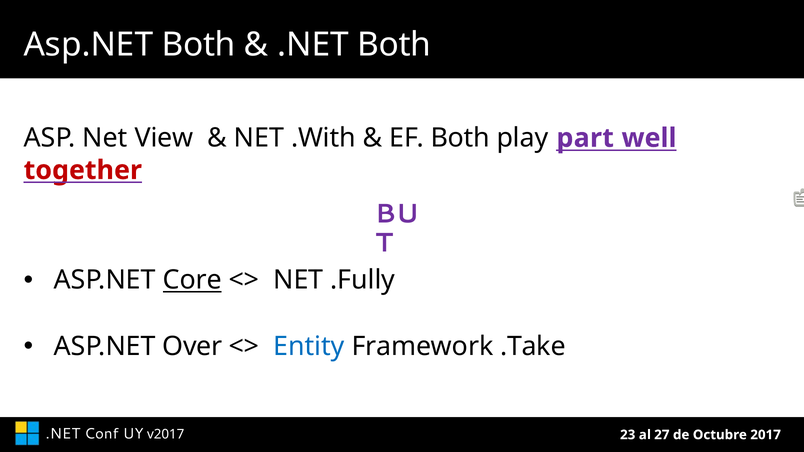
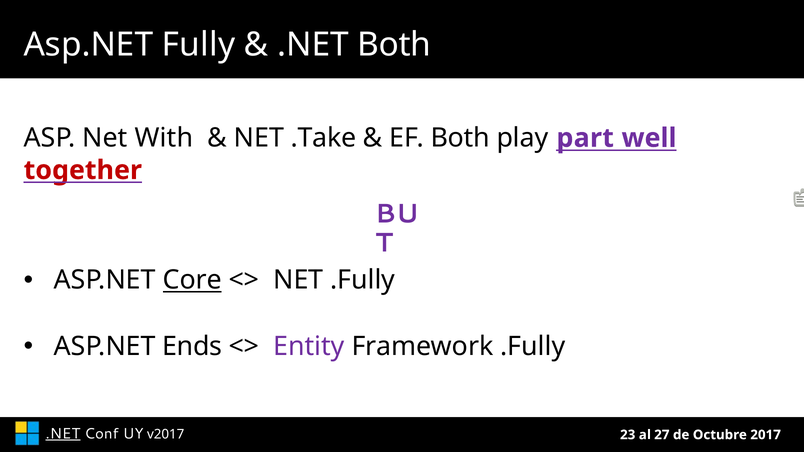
Asp.NET Both: Both -> Fully
View: View -> With
.With: .With -> .Take
Over: Over -> Ends
Entity colour: blue -> purple
Framework .Take: .Take -> .Fully
.NET at (63, 434) underline: none -> present
